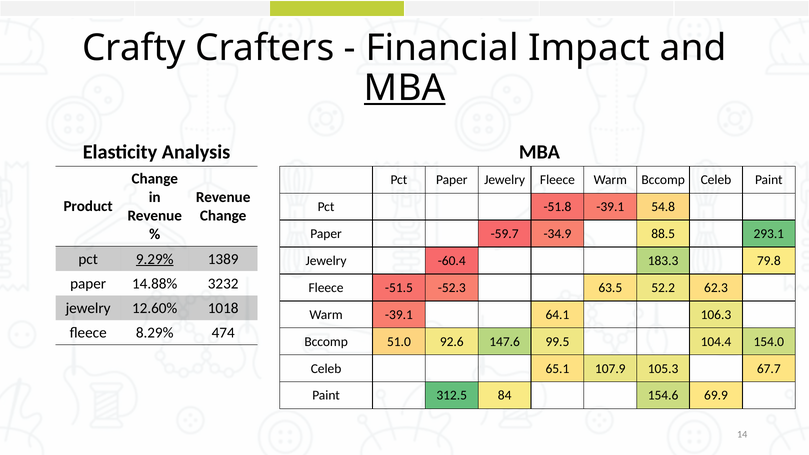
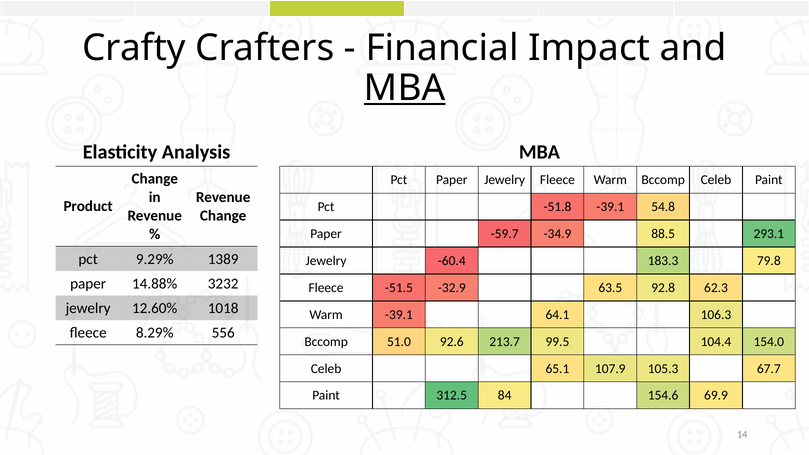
9.29% underline: present -> none
-52.3: -52.3 -> -32.9
52.2: 52.2 -> 92.8
474: 474 -> 556
147.6: 147.6 -> 213.7
